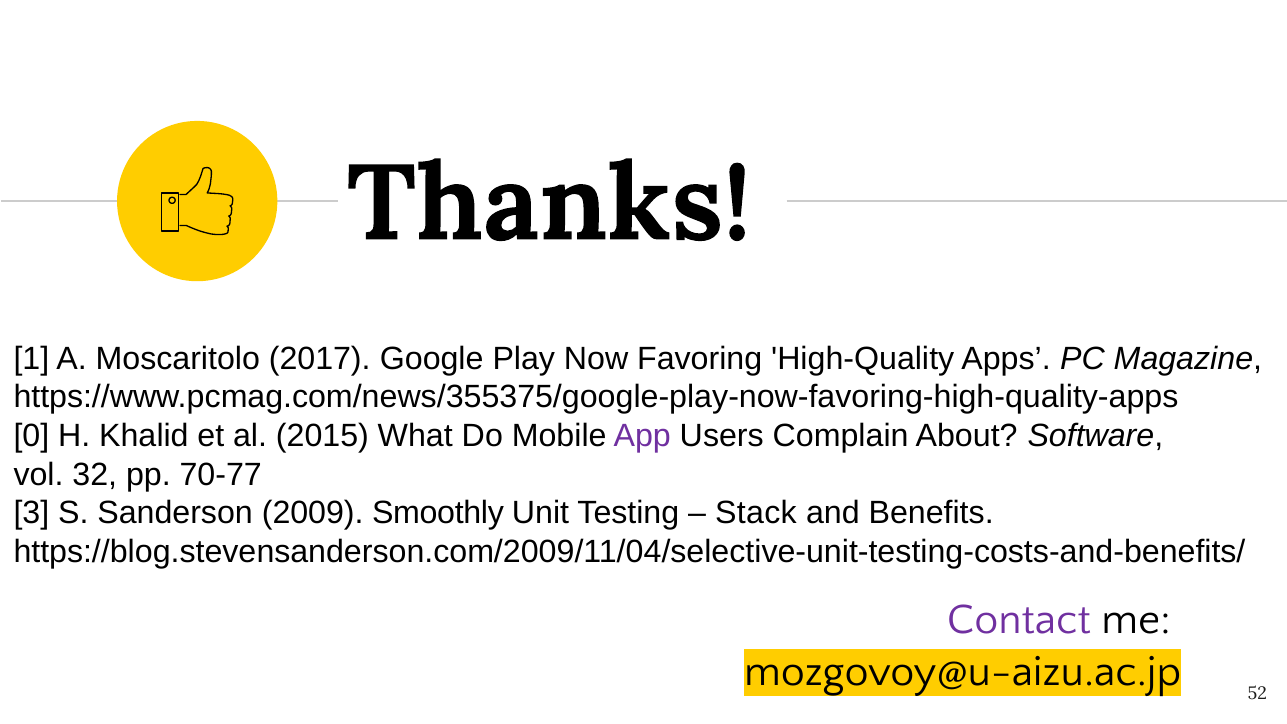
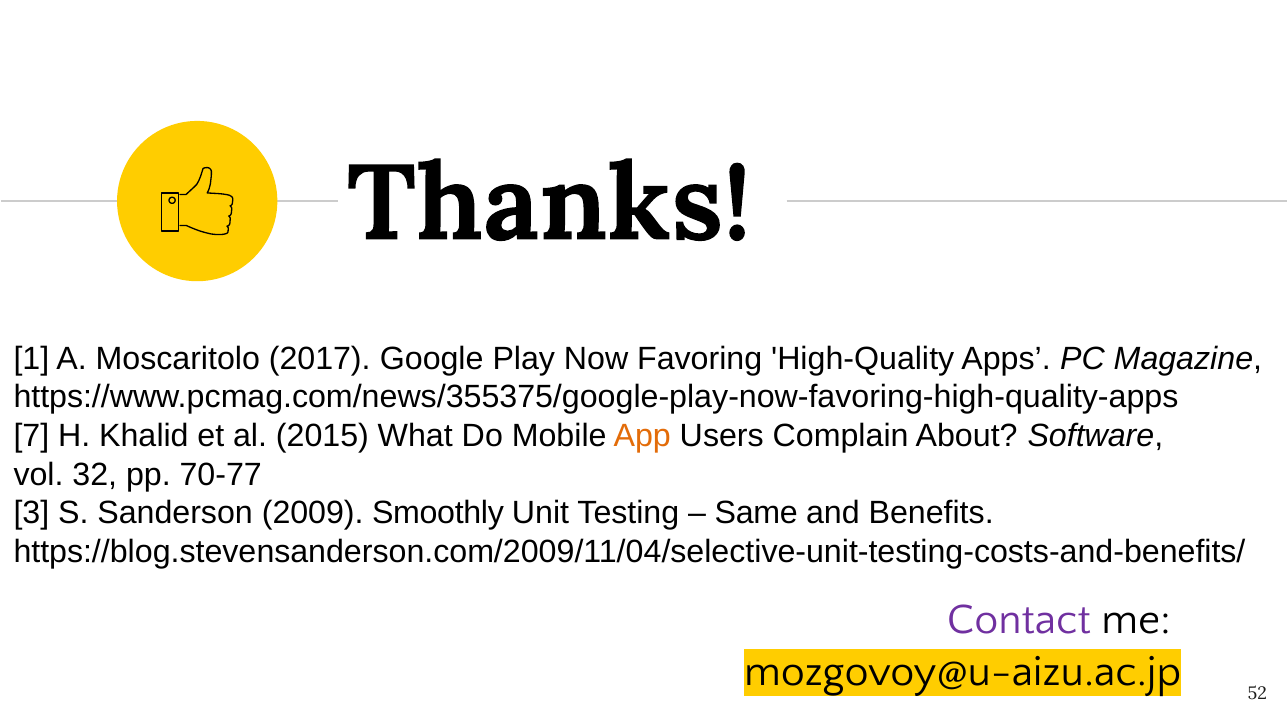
0: 0 -> 7
App colour: purple -> orange
Stack: Stack -> Same
